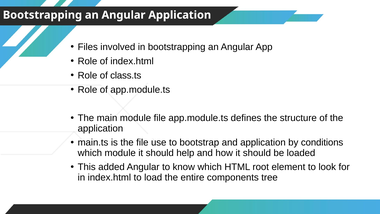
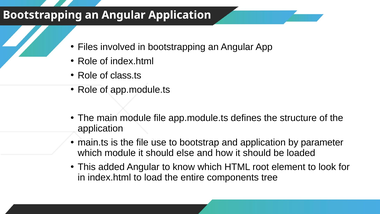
conditions: conditions -> parameter
help: help -> else
